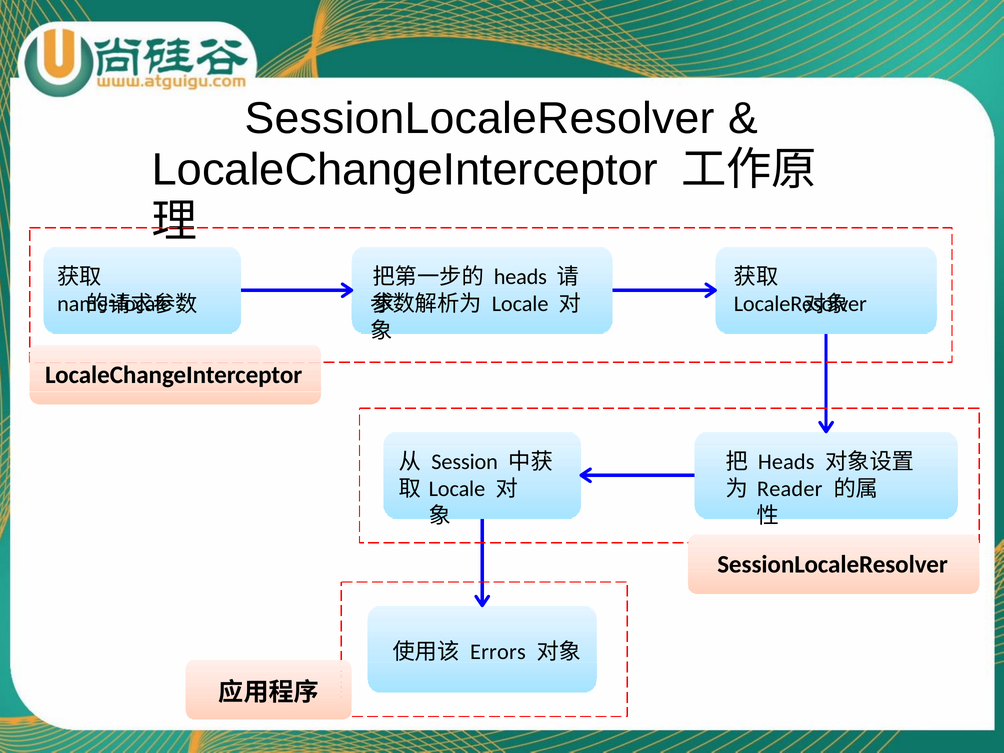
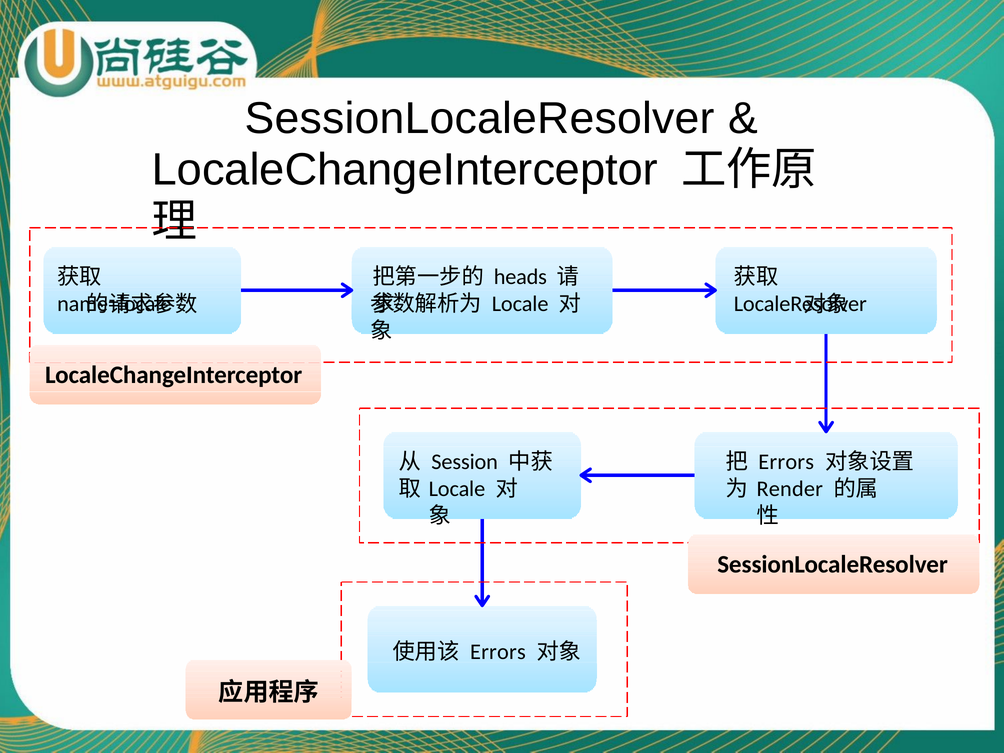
Heads at (786, 462): Heads -> Errors
Reader: Reader -> Render
